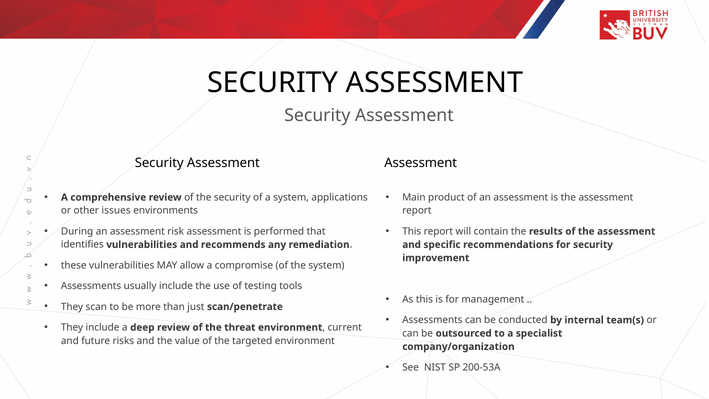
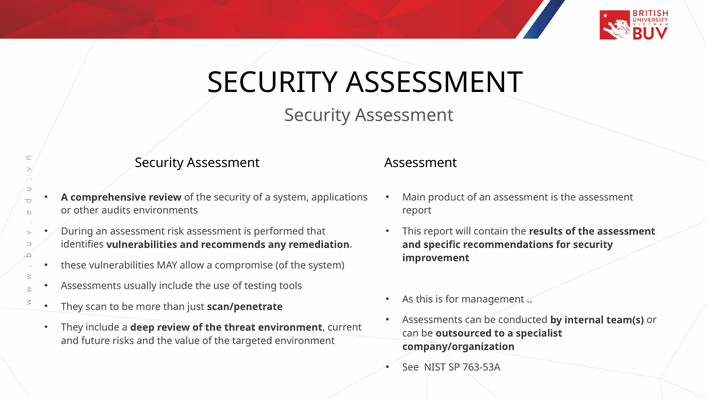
issues: issues -> audits
200-53A: 200-53A -> 763-53A
